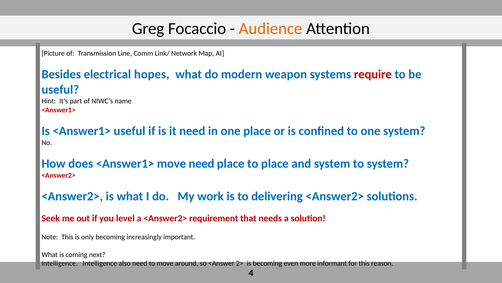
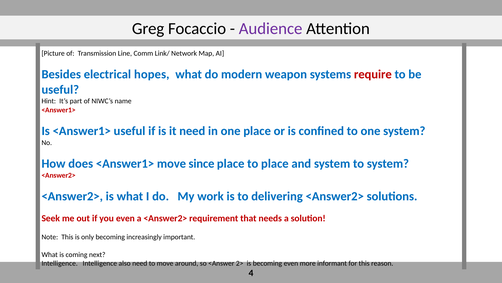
Audience colour: orange -> purple
move need: need -> since
you level: level -> even
